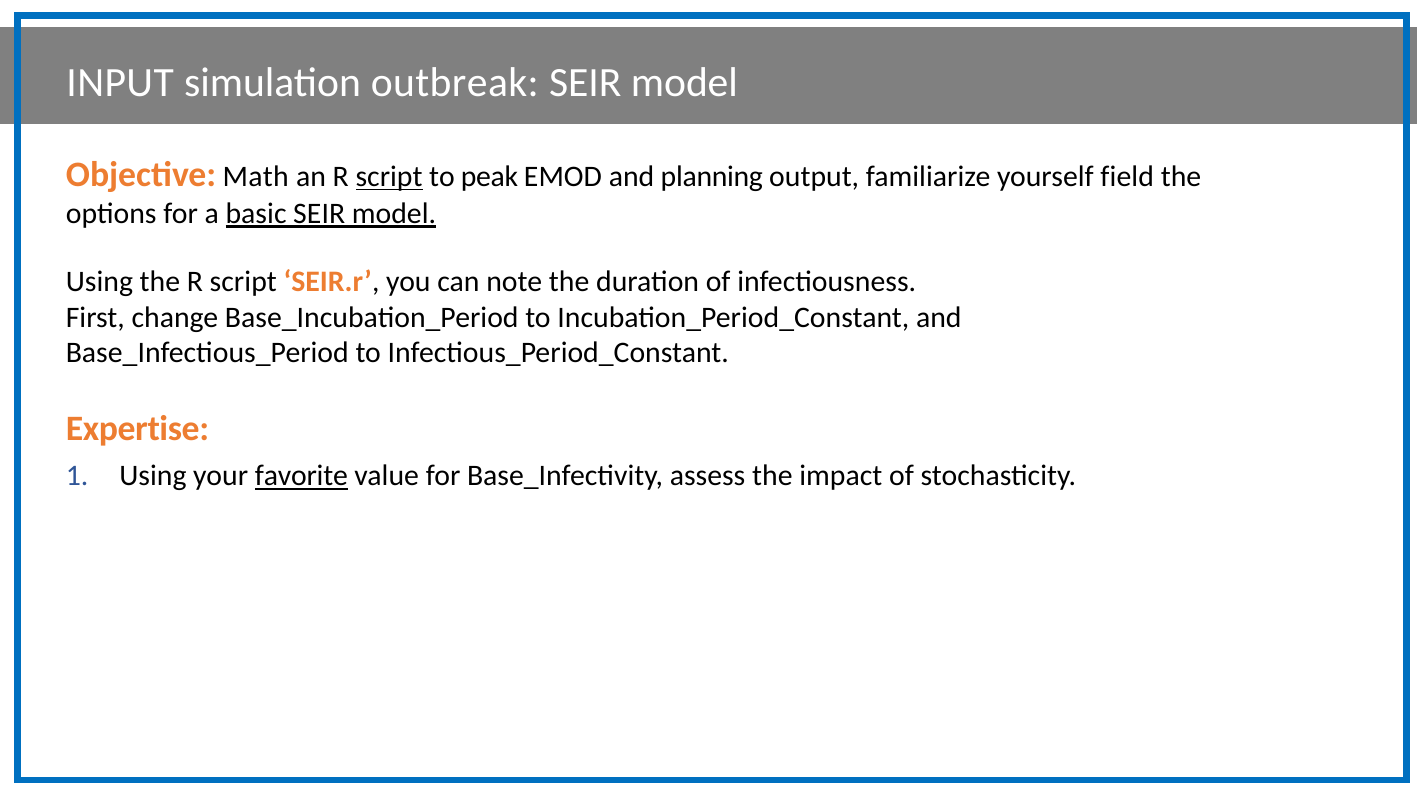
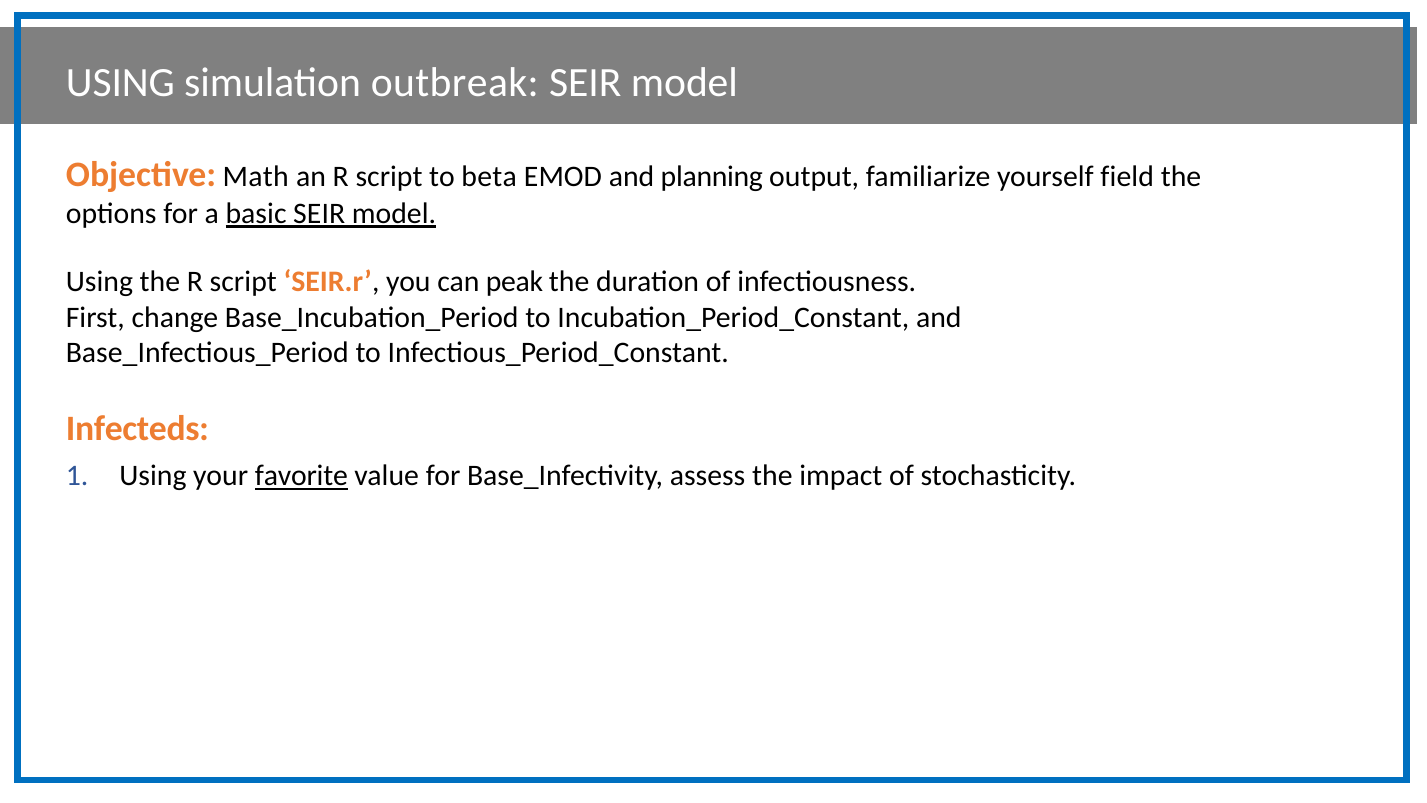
INPUT at (120, 83): INPUT -> USING
script at (389, 177) underline: present -> none
peak: peak -> beta
note: note -> peak
Expertise: Expertise -> Infecteds
